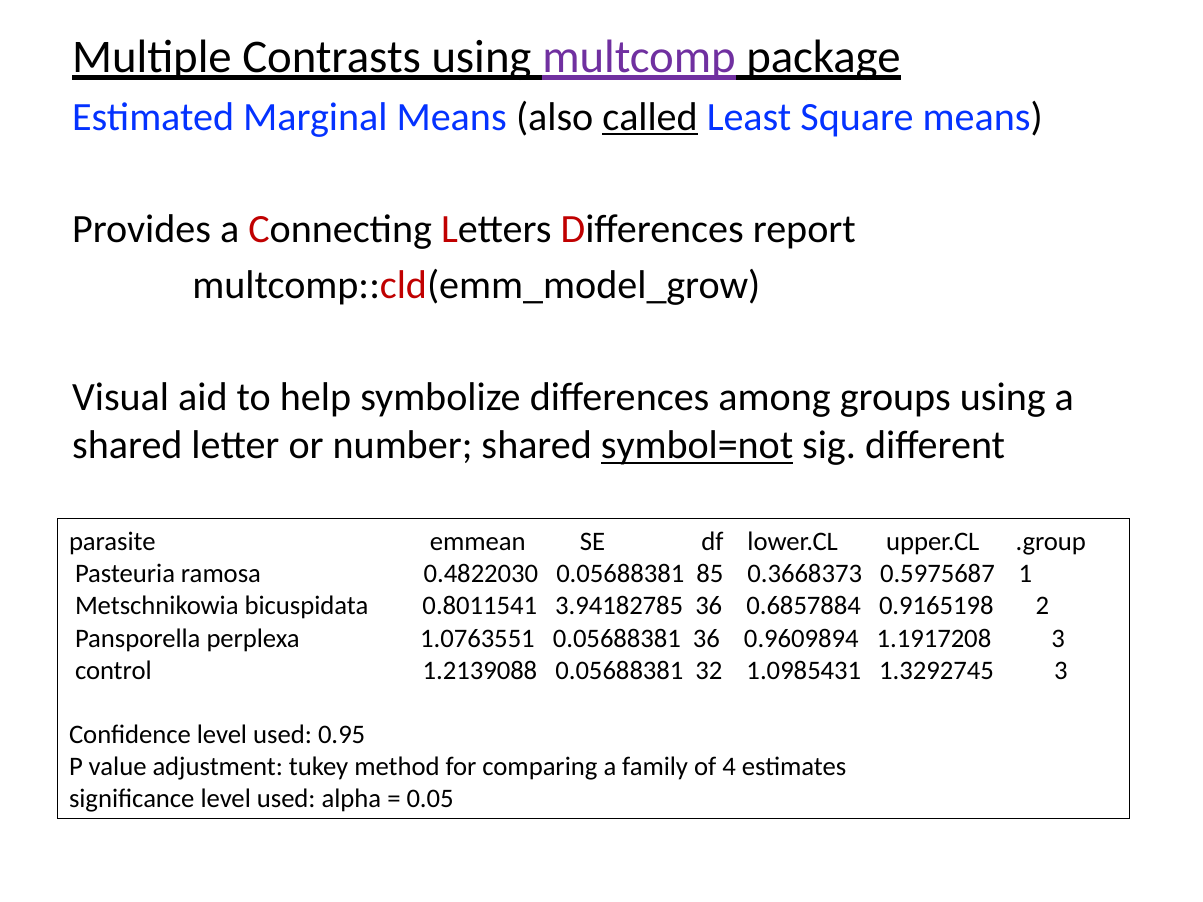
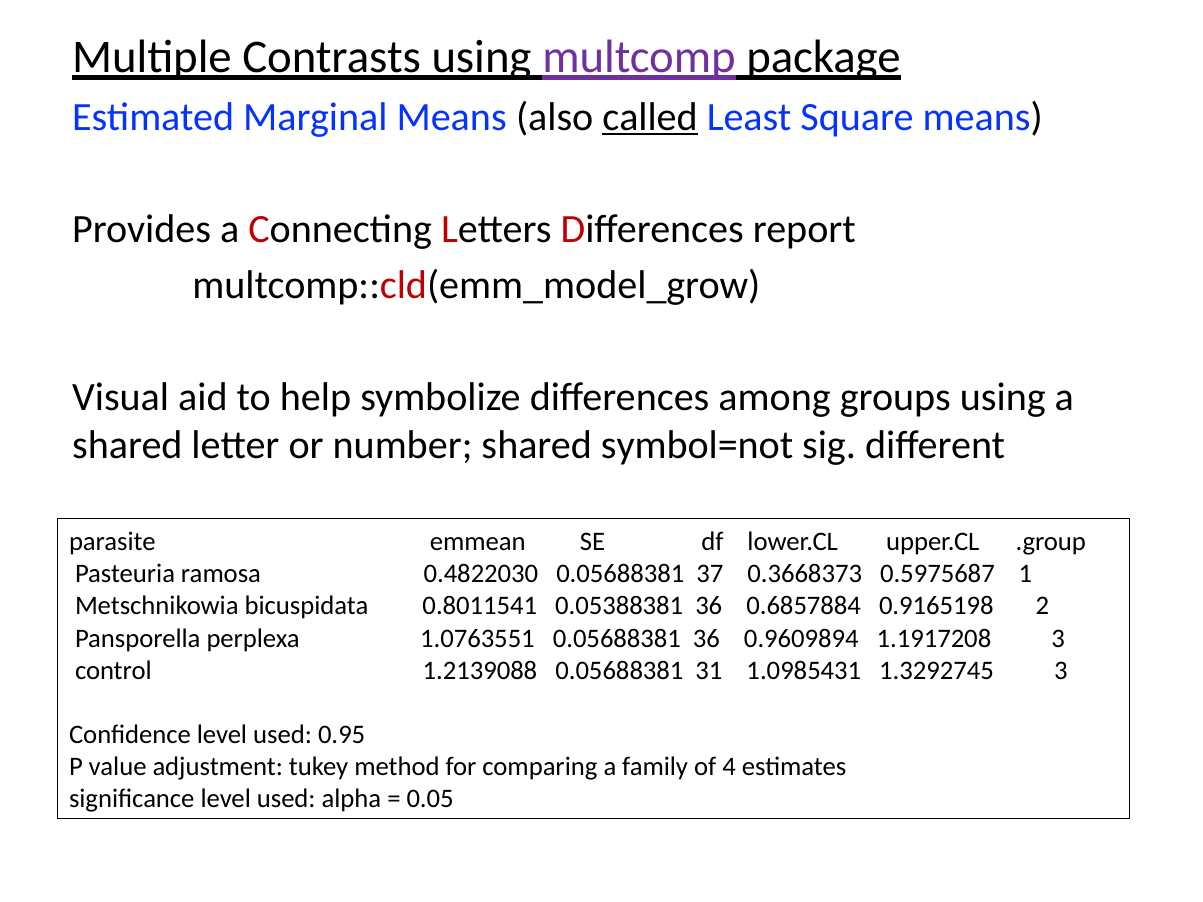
symbol=not underline: present -> none
85: 85 -> 37
3.94182785: 3.94182785 -> 0.05388381
32: 32 -> 31
